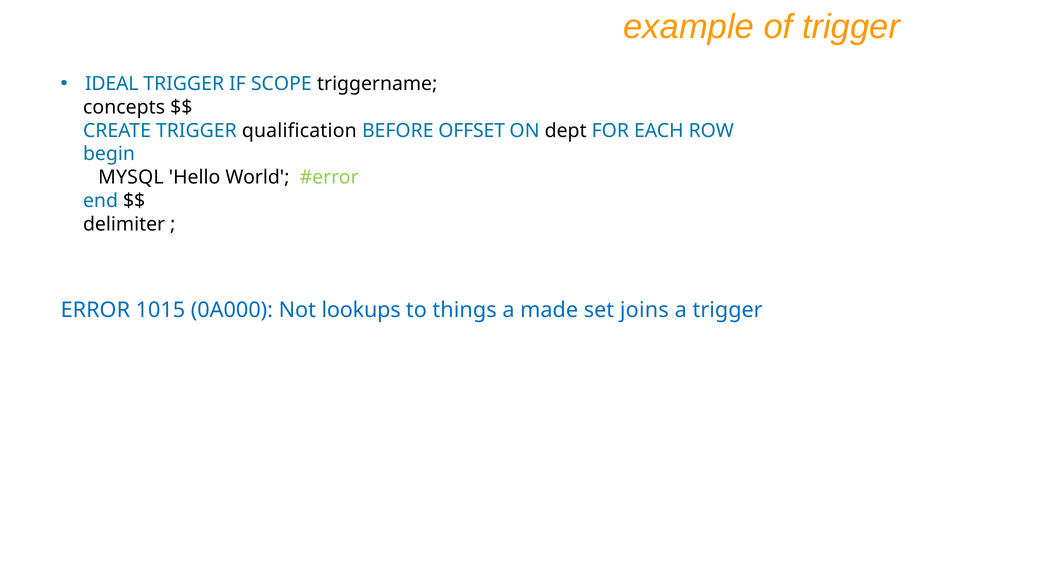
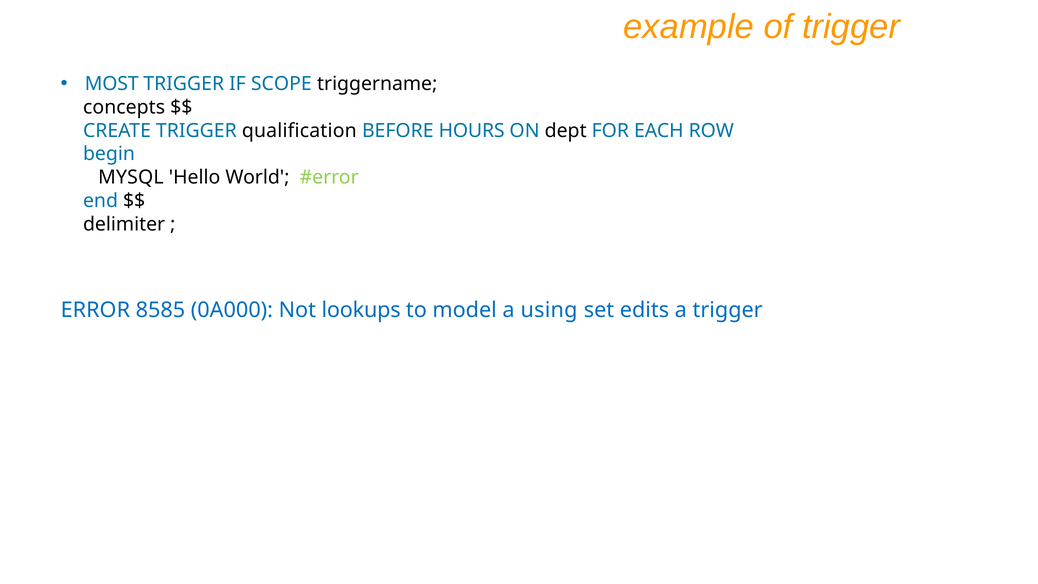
IDEAL: IDEAL -> MOST
OFFSET: OFFSET -> HOURS
1015: 1015 -> 8585
things: things -> model
made: made -> using
joins: joins -> edits
